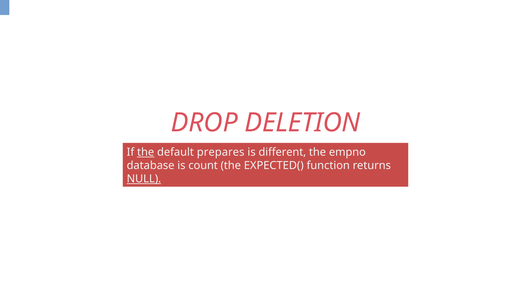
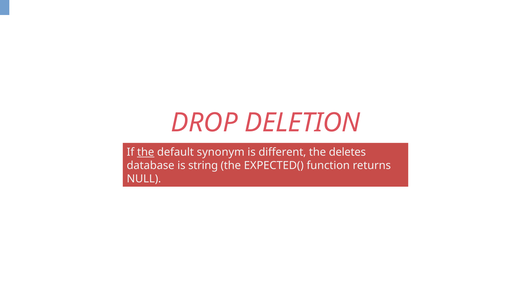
prepares: prepares -> synonym
empno: empno -> deletes
count: count -> string
NULL underline: present -> none
